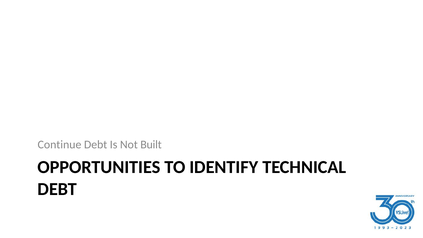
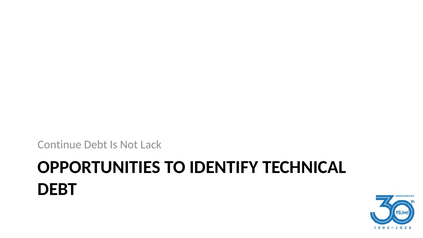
Built: Built -> Lack
